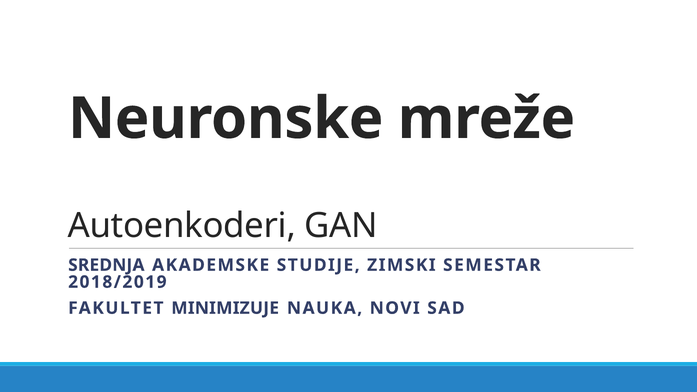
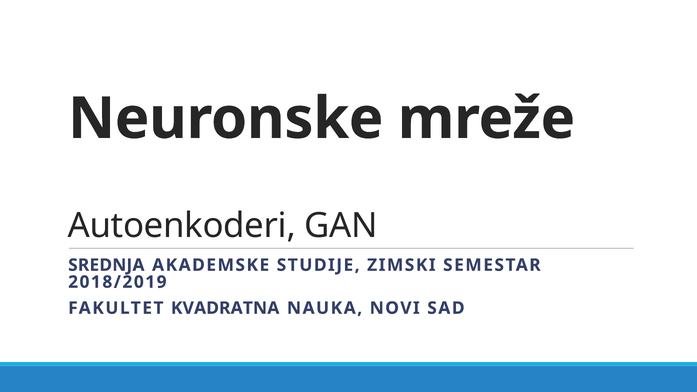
MINIMIZUJE: MINIMIZUJE -> KVADRATNA
